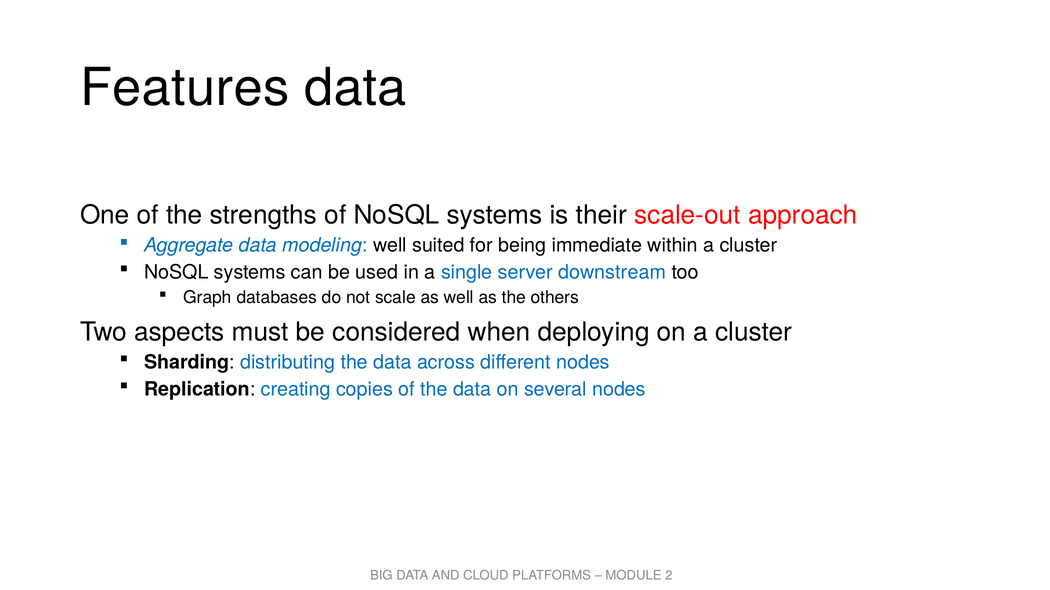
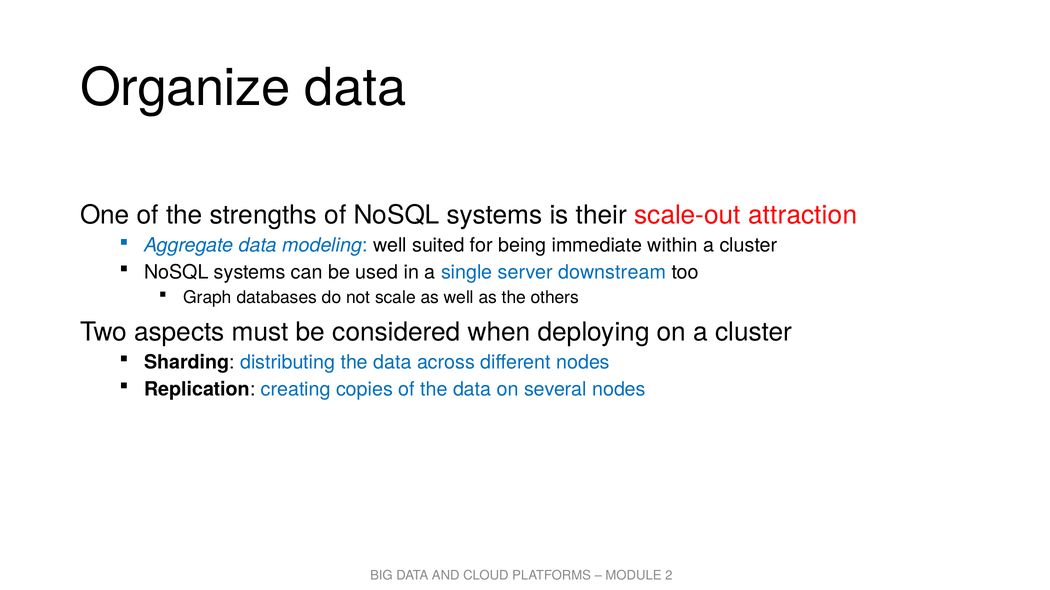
Features: Features -> Organize
approach: approach -> attraction
